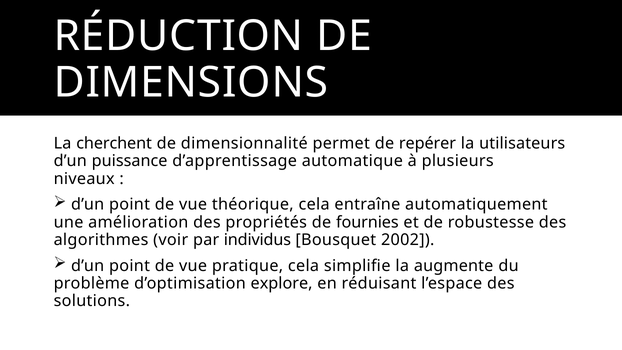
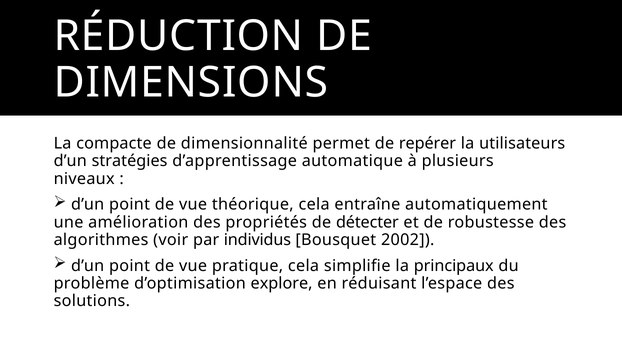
cherchent: cherchent -> compacte
puissance: puissance -> stratégies
fournies: fournies -> détecter
augmente: augmente -> principaux
